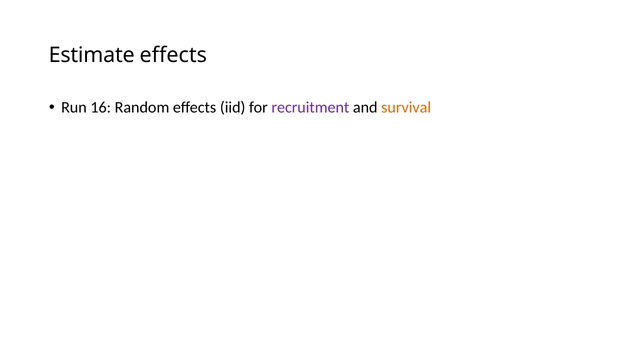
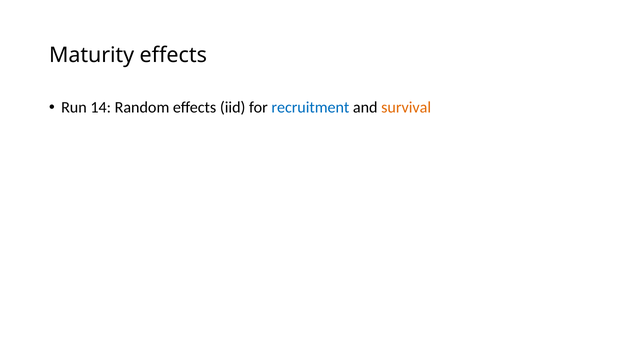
Estimate: Estimate -> Maturity
16: 16 -> 14
recruitment colour: purple -> blue
